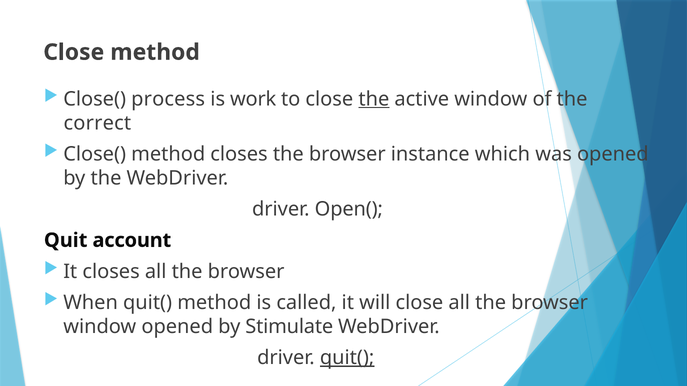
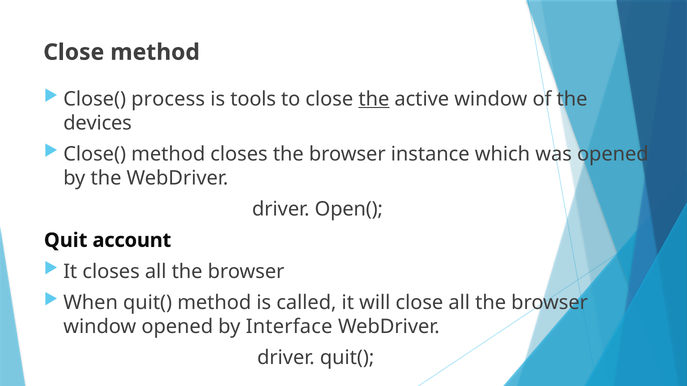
work: work -> tools
correct: correct -> devices
Stimulate: Stimulate -> Interface
quit( at (347, 358) underline: present -> none
